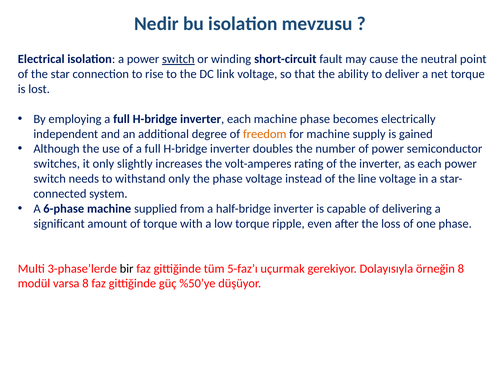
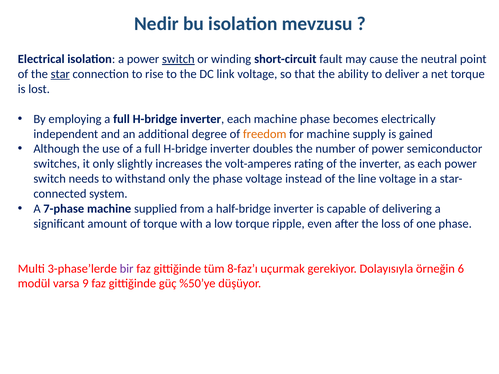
star underline: none -> present
6-phase: 6-phase -> 7-phase
bir colour: black -> purple
5-faz’ı: 5-faz’ı -> 8-faz’ı
örneğin 8: 8 -> 6
varsa 8: 8 -> 9
